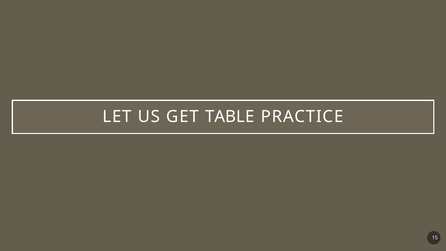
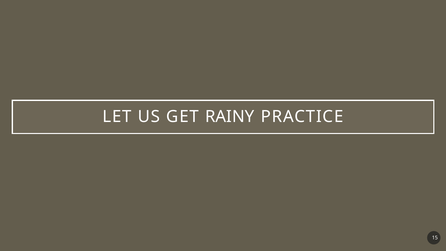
TABLE: TABLE -> RAINY
